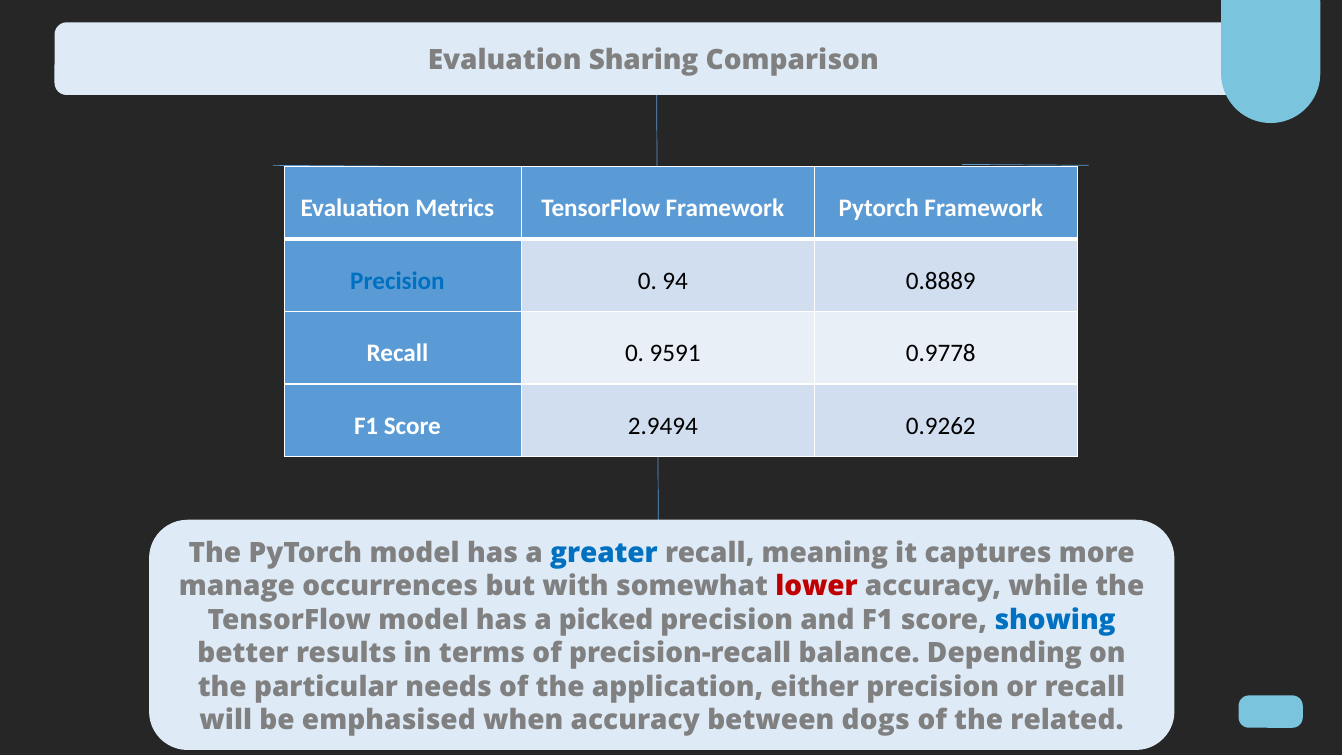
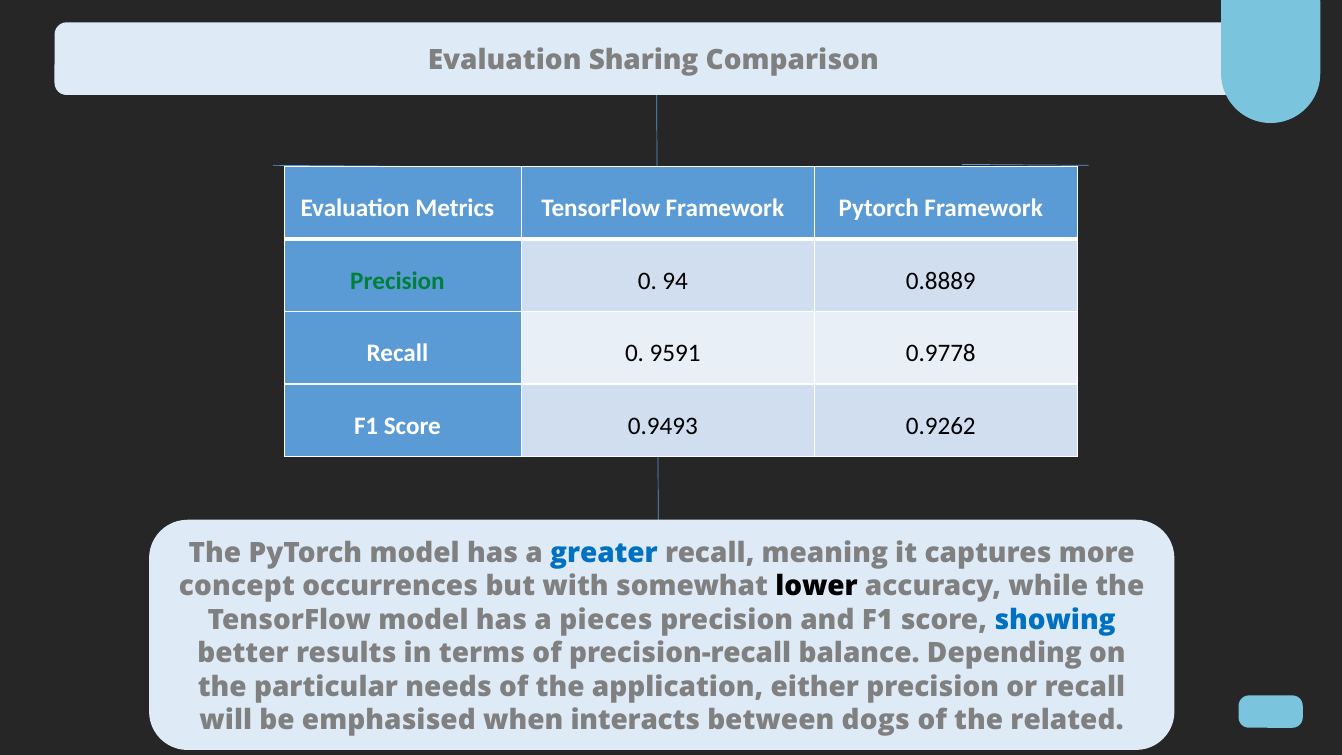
Precision at (397, 281) colour: blue -> green
2.9494: 2.9494 -> 0.9493
manage: manage -> concept
lower colour: red -> black
picked: picked -> pieces
when accuracy: accuracy -> interacts
